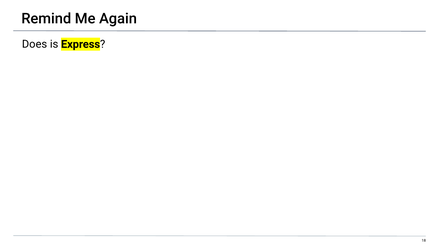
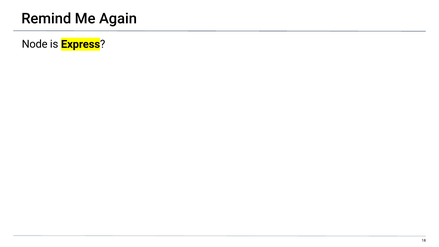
Does: Does -> Node
